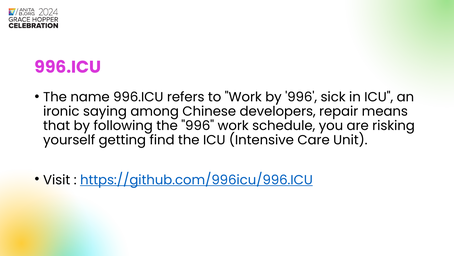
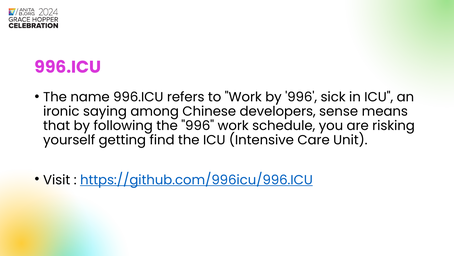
repair: repair -> sense
